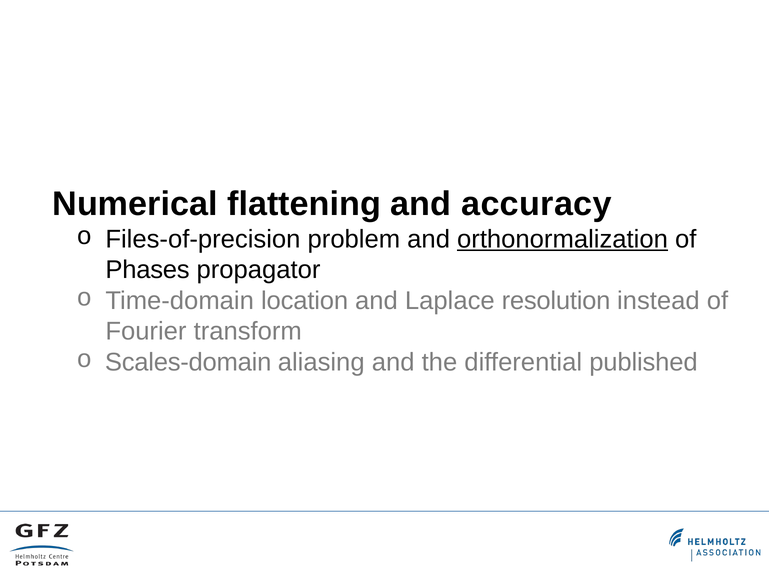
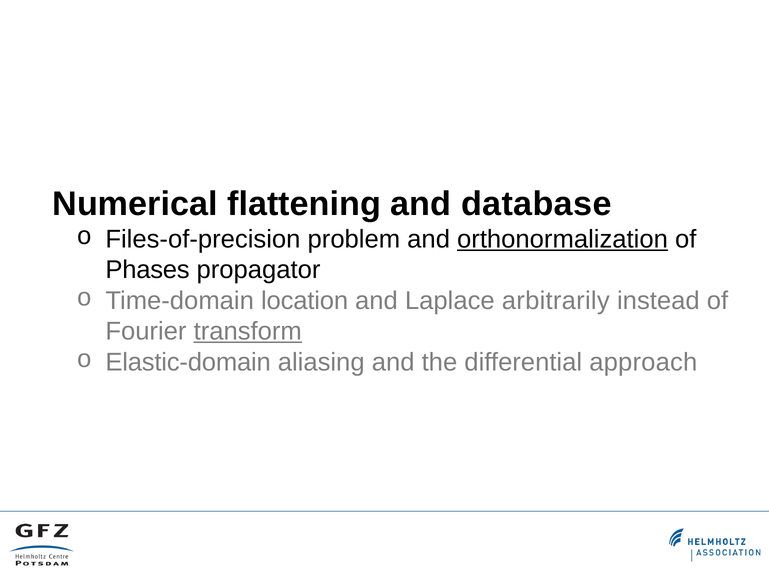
accuracy: accuracy -> database
resolution: resolution -> arbitrarily
transform underline: none -> present
Scales-domain: Scales-domain -> Elastic-domain
published: published -> approach
